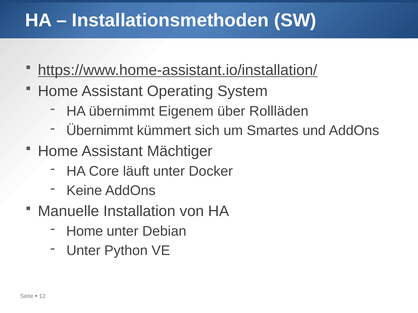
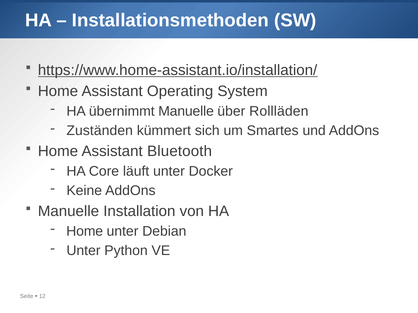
übernimmt Eigenem: Eigenem -> Manuelle
Übernimmt at (100, 131): Übernimmt -> Zuständen
Mächtiger: Mächtiger -> Bluetooth
